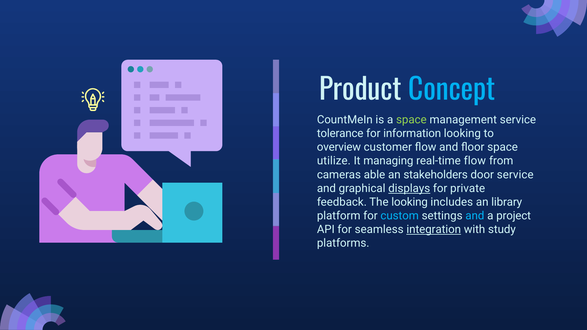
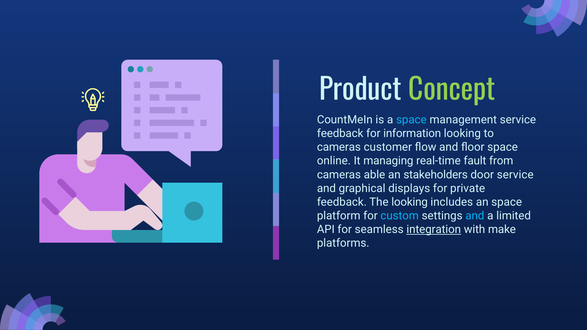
Concept colour: light blue -> light green
space at (411, 120) colour: light green -> light blue
tolerance at (340, 134): tolerance -> feedback
overview at (339, 147): overview -> cameras
utilize: utilize -> online
real-time flow: flow -> fault
displays underline: present -> none
an library: library -> space
project: project -> limited
study: study -> make
